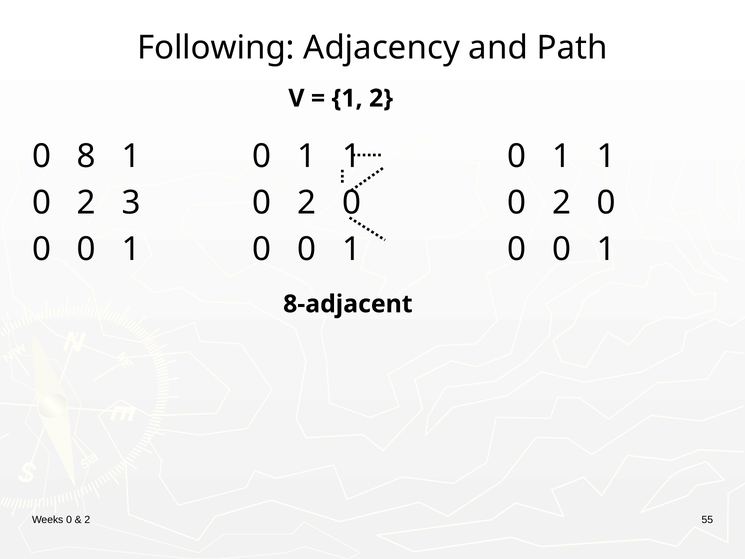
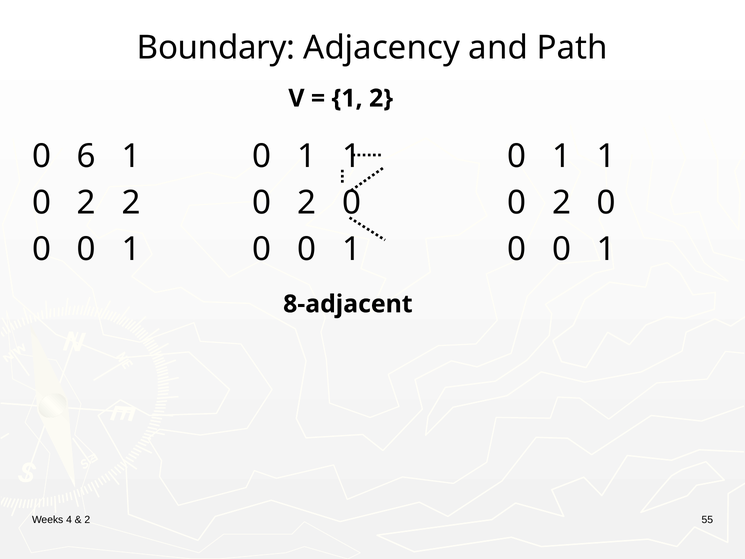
Following: Following -> Boundary
8: 8 -> 6
2 3: 3 -> 2
Weeks 0: 0 -> 4
